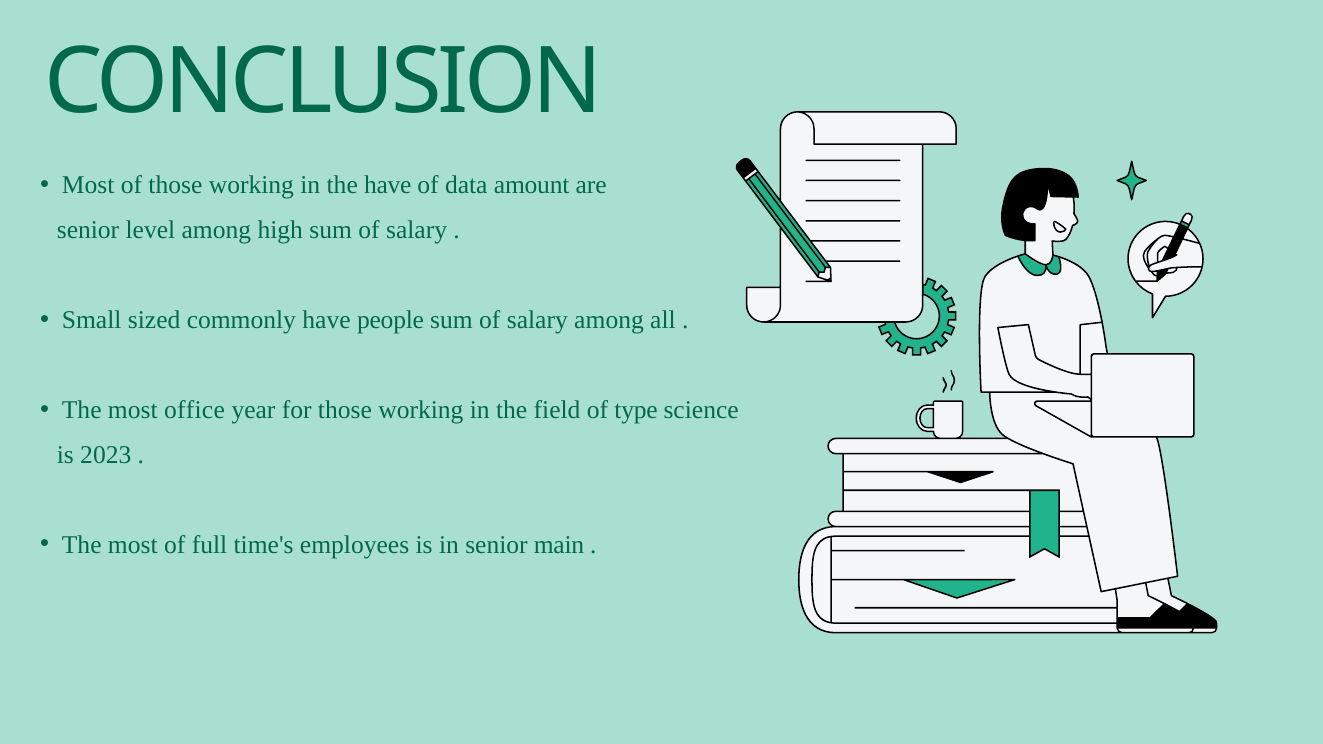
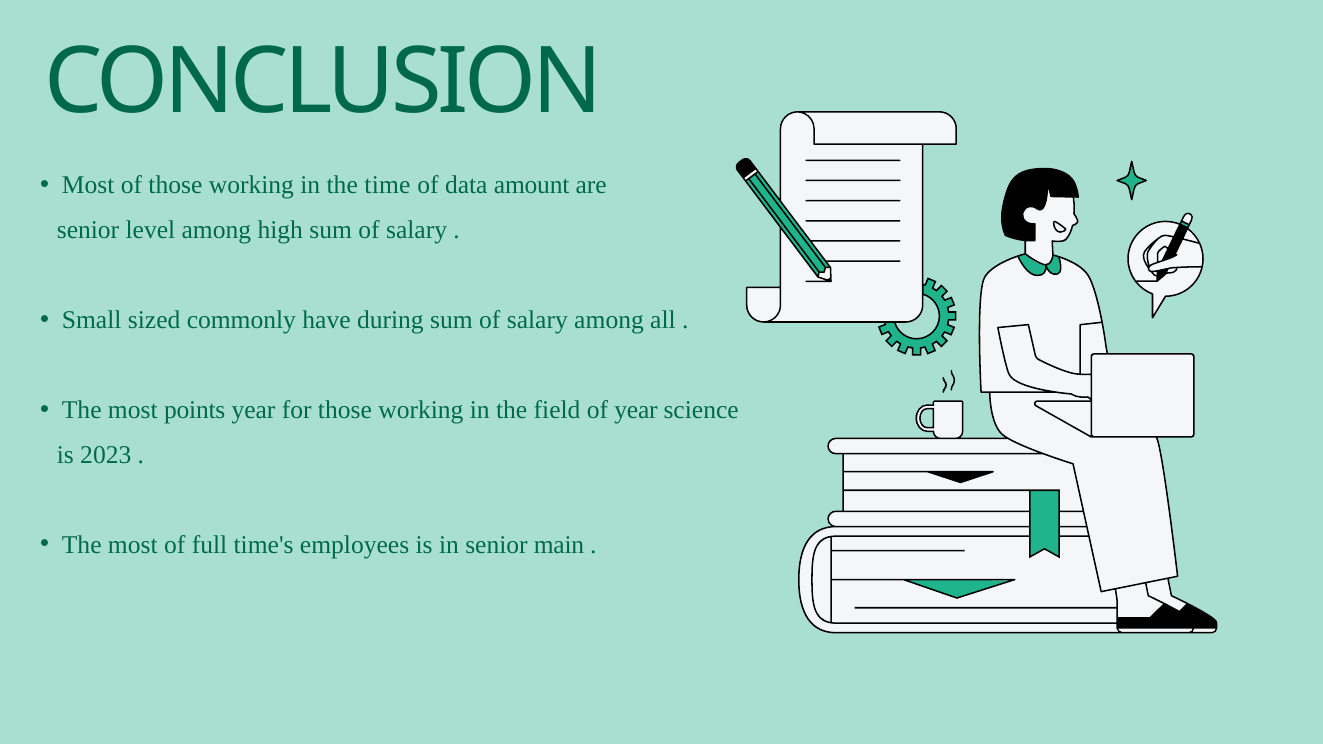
the have: have -> time
people: people -> during
office: office -> points
of type: type -> year
